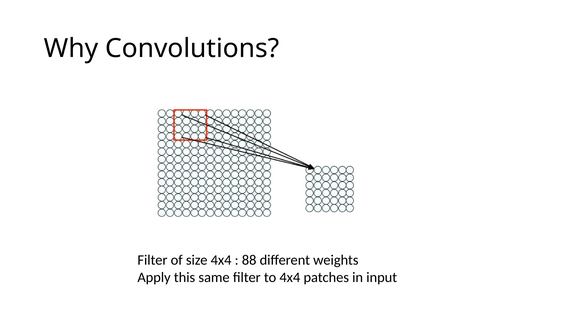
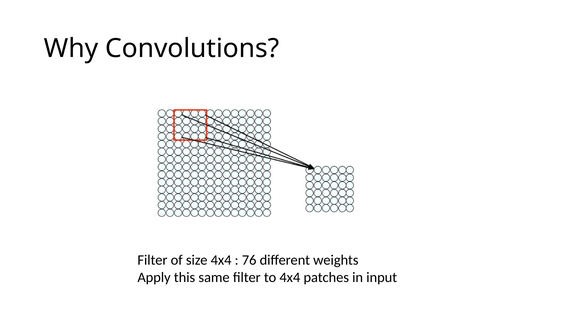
88: 88 -> 76
